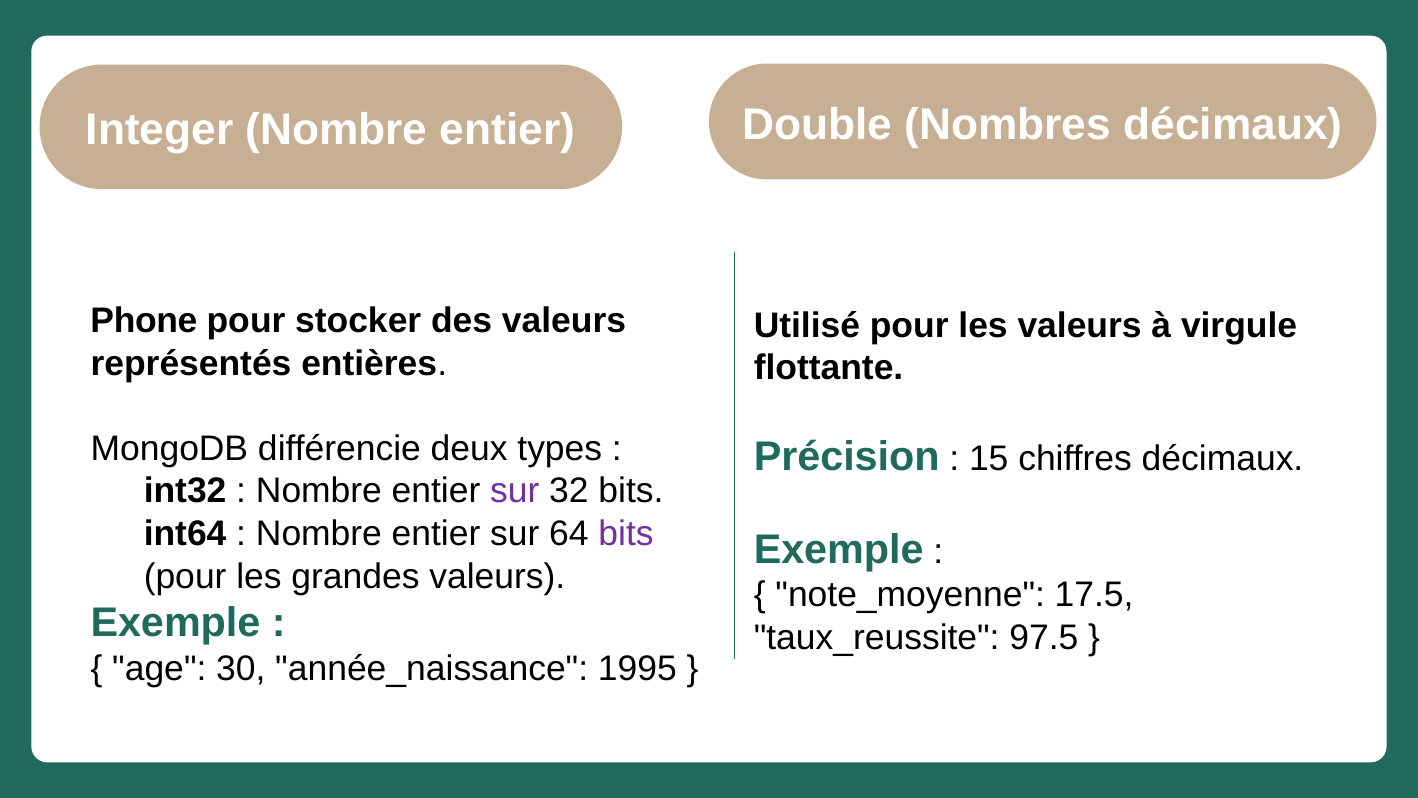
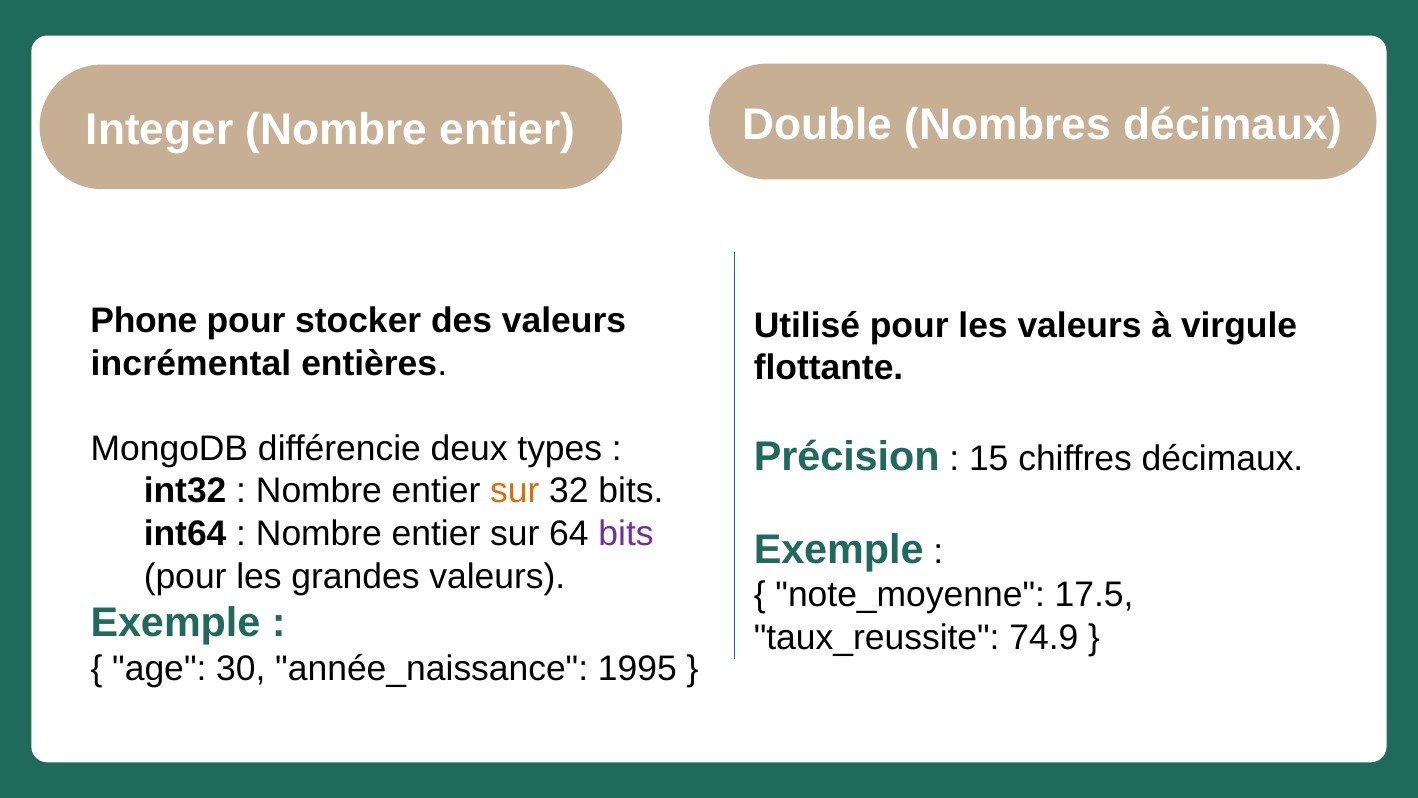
représentés: représentés -> incrémental
sur at (515, 491) colour: purple -> orange
97.5: 97.5 -> 74.9
